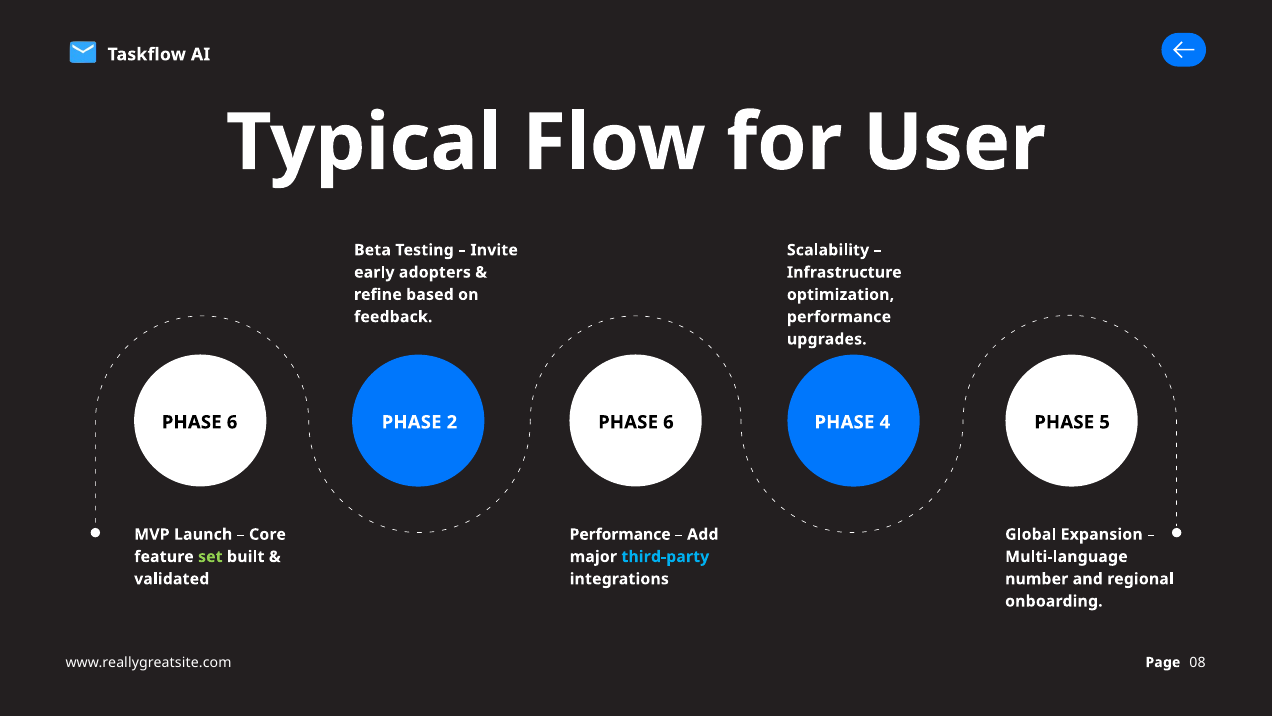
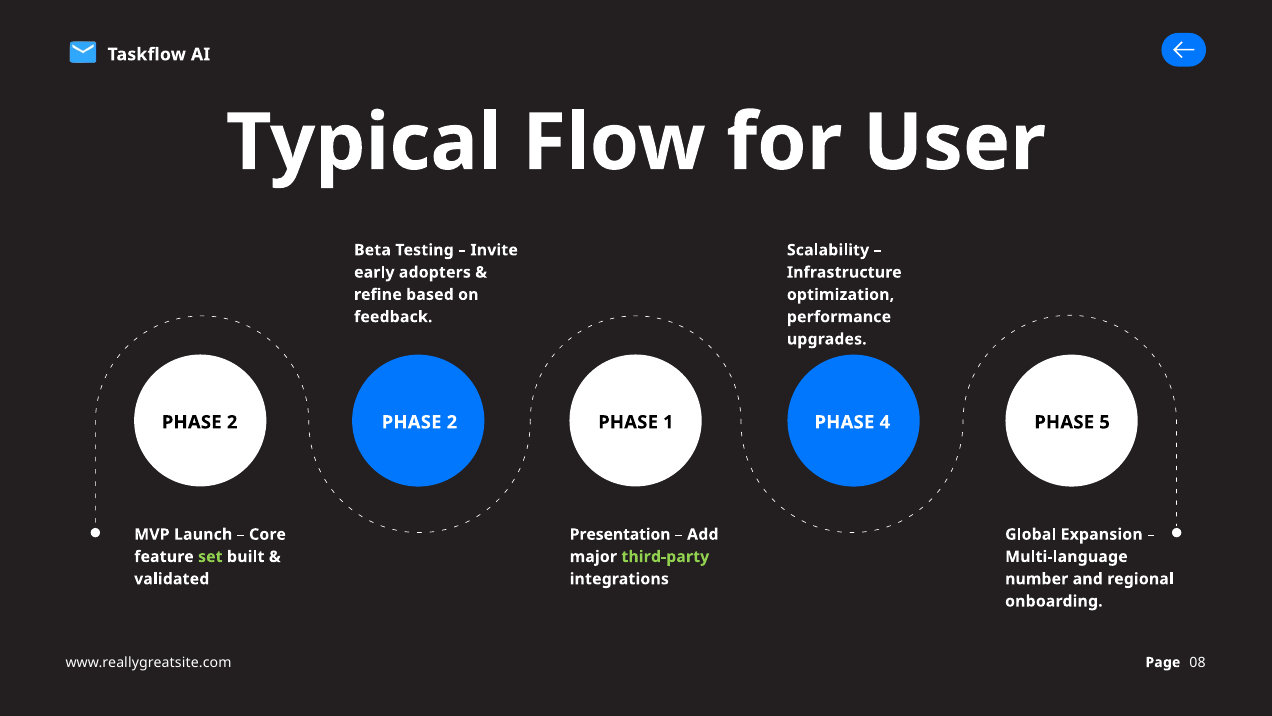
6 at (232, 422): 6 -> 2
2 PHASE 6: 6 -> 1
Performance at (620, 534): Performance -> Presentation
third-party colour: light blue -> light green
